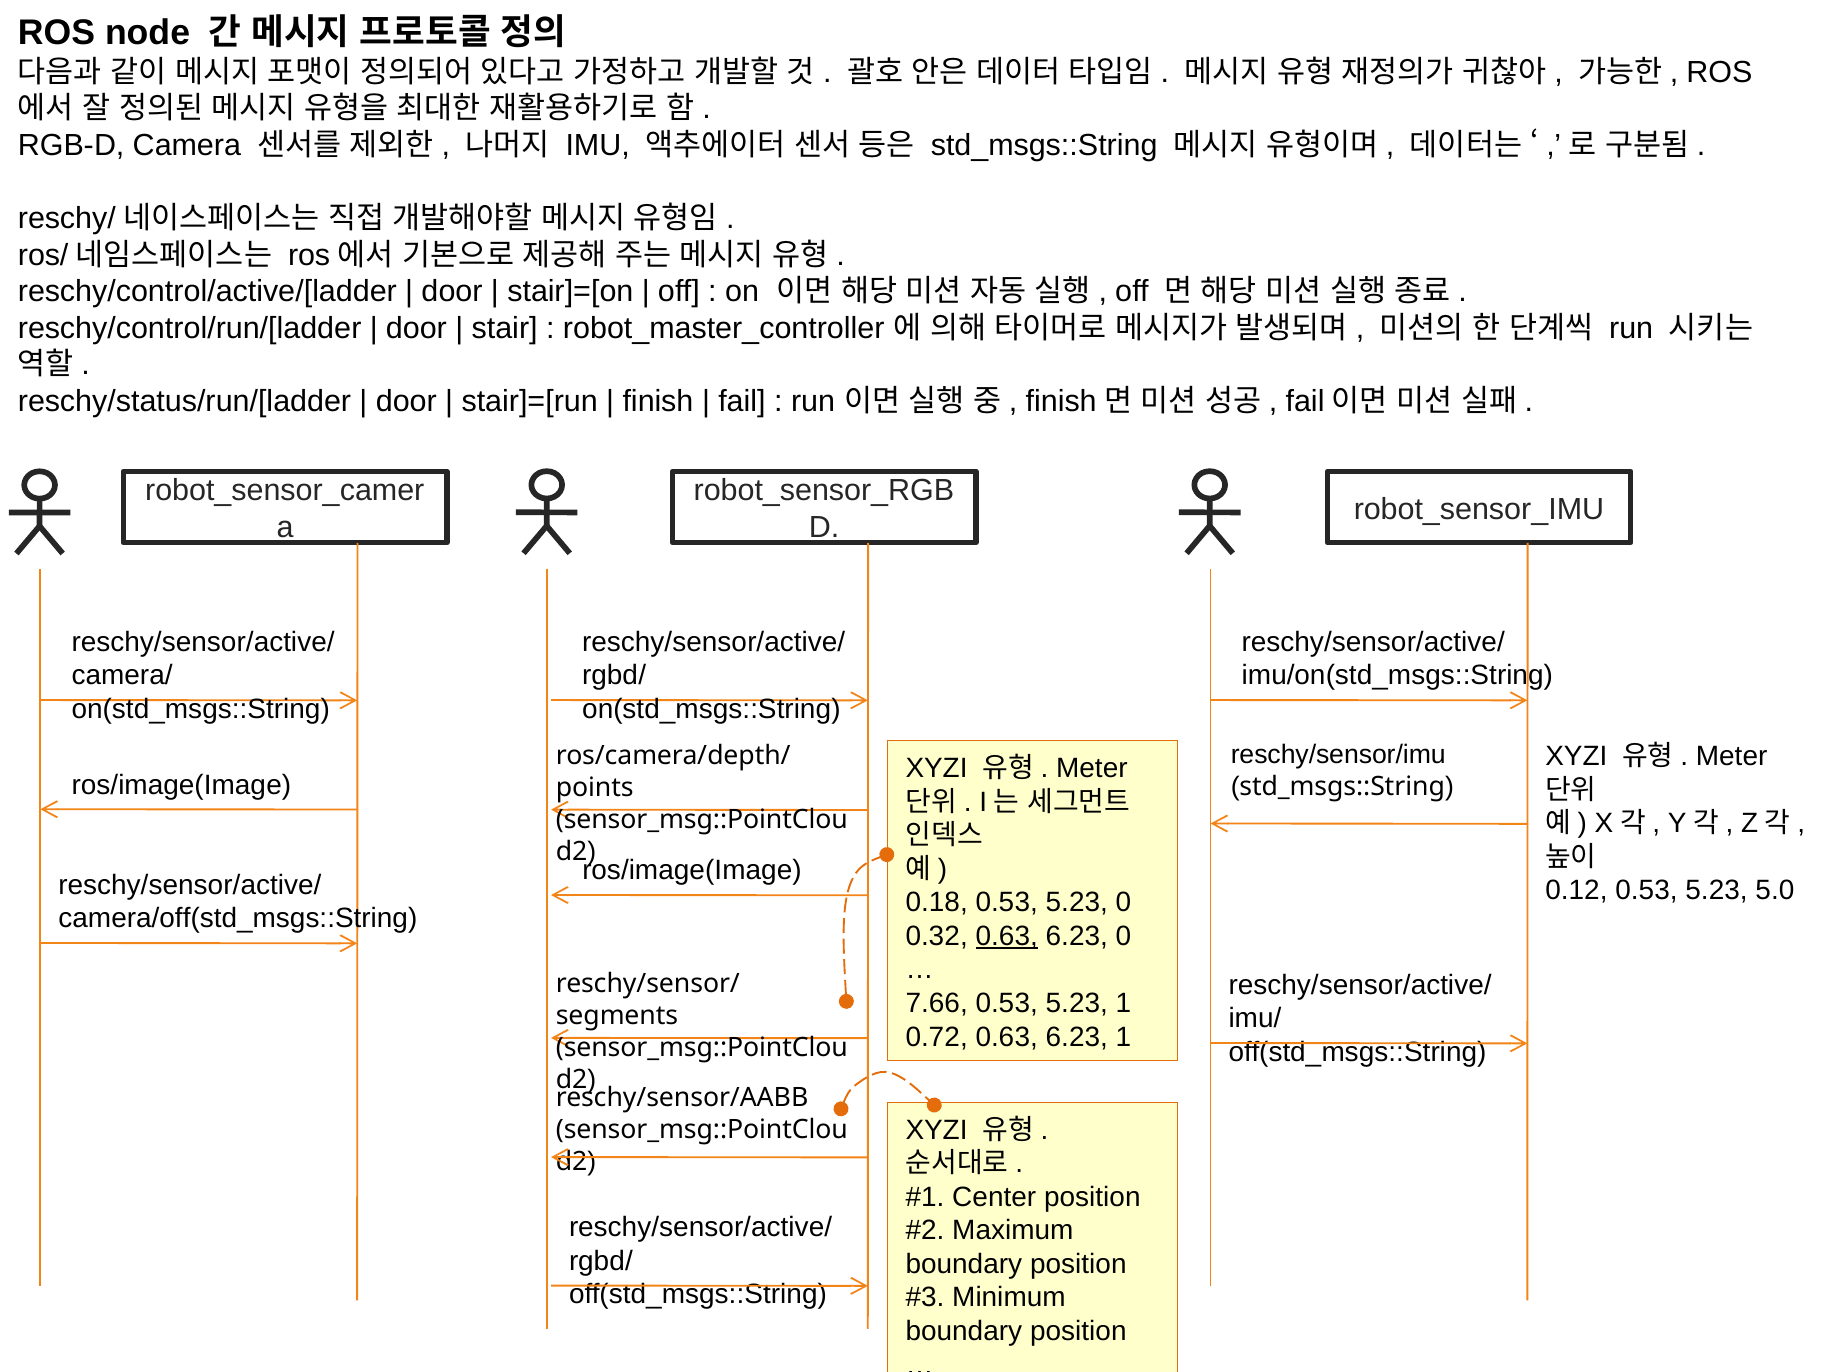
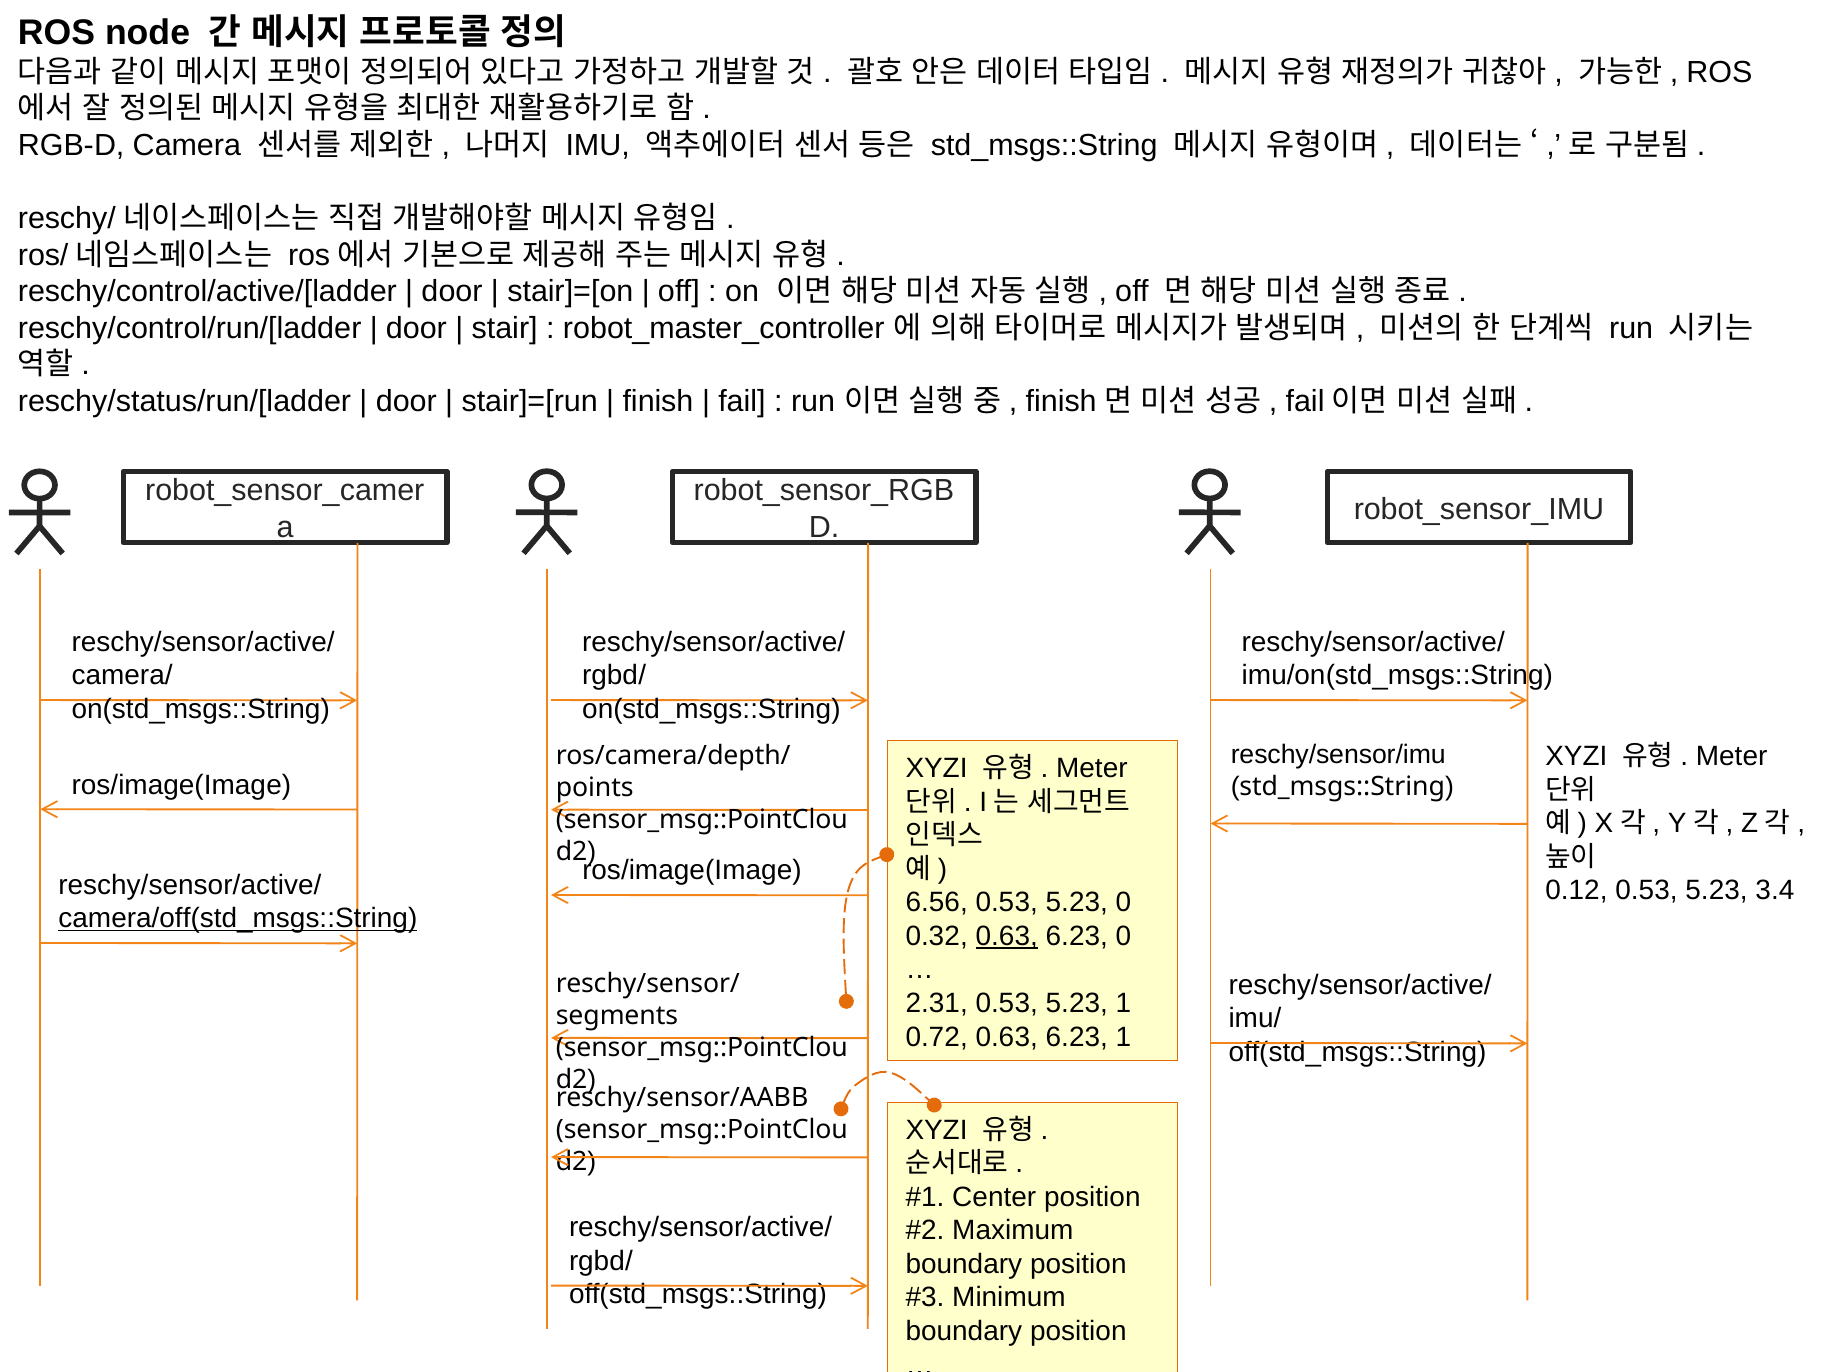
5.0: 5.0 -> 3.4
0.18: 0.18 -> 6.56
camera/off(std_msgs::String underline: none -> present
7.66: 7.66 -> 2.31
